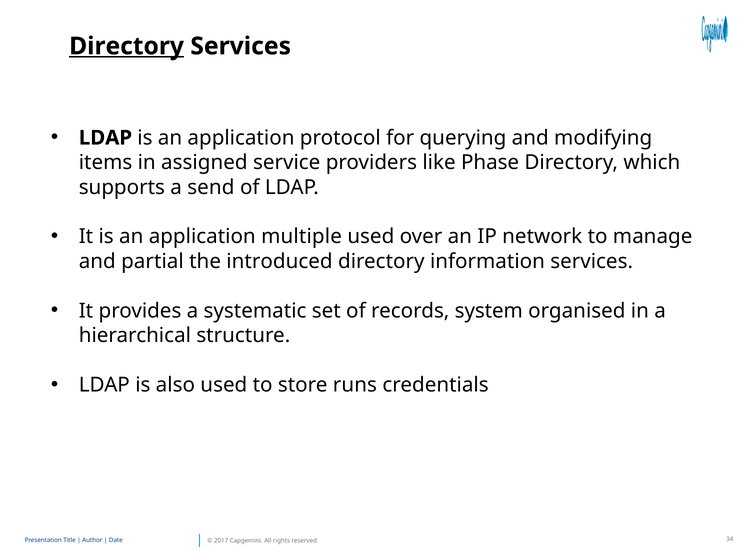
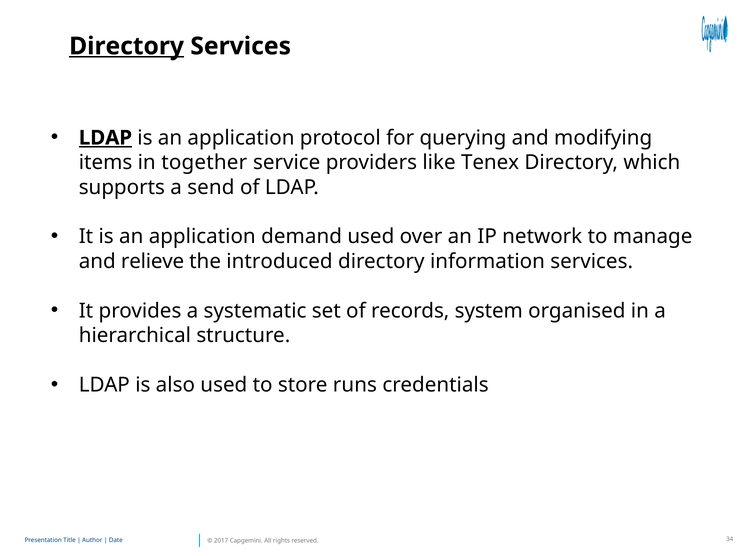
LDAP at (105, 138) underline: none -> present
assigned: assigned -> together
Phase: Phase -> Tenex
multiple: multiple -> demand
partial: partial -> relieve
